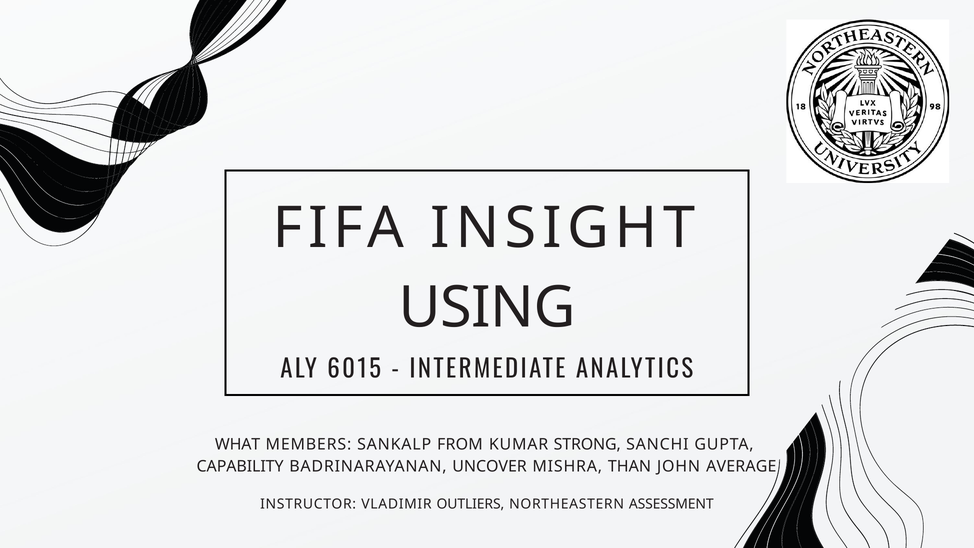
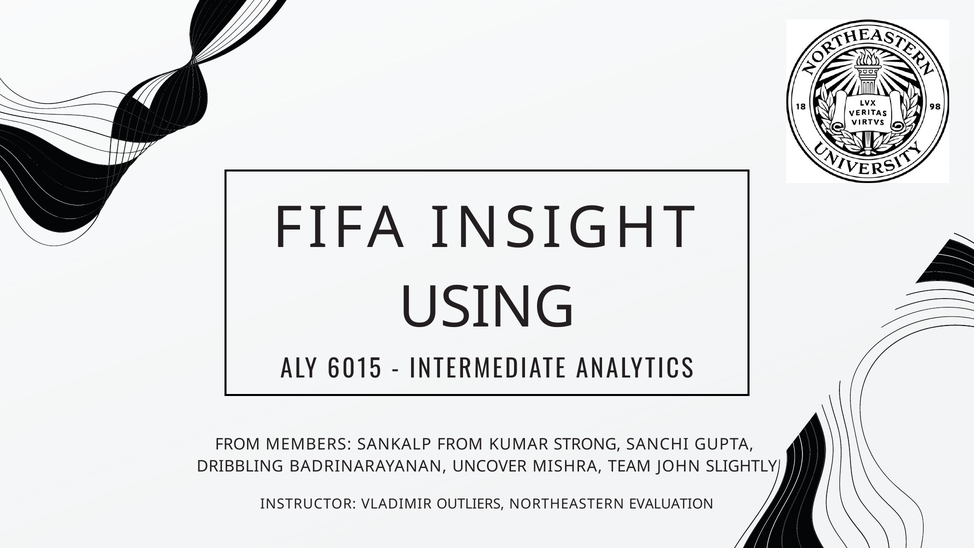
WHAT at (238, 444): WHAT -> FROM
CAPABILITY: CAPABILITY -> DRIBBLING
THAN: THAN -> TEAM
AVERAGE: AVERAGE -> SLIGHTLY
ASSESSMENT: ASSESSMENT -> EVALUATION
